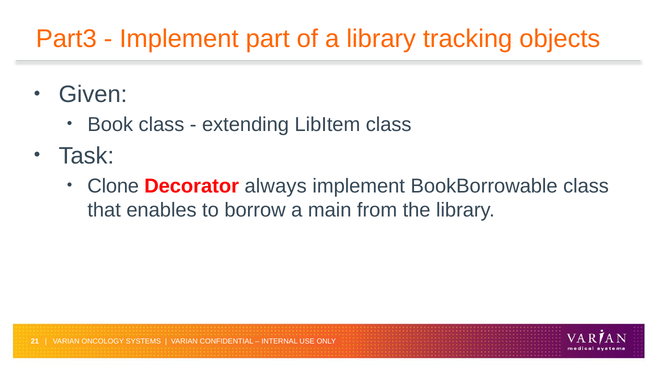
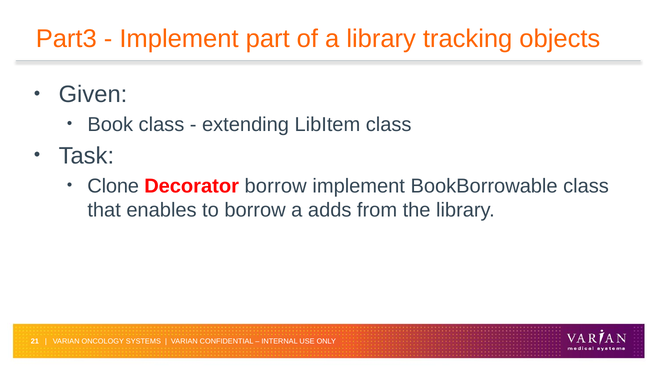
Decorator always: always -> borrow
main: main -> adds
